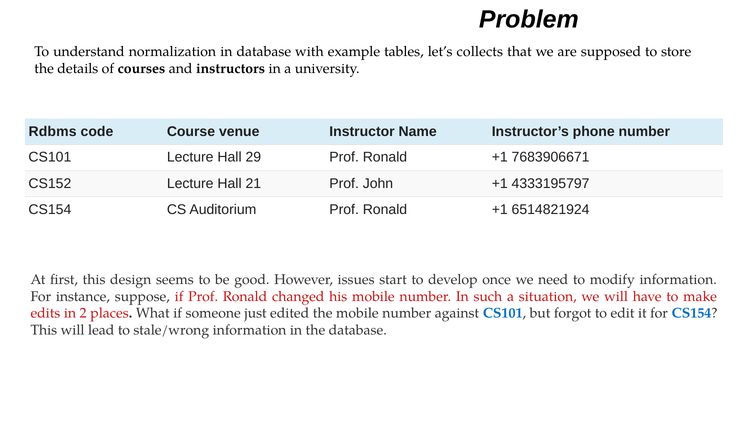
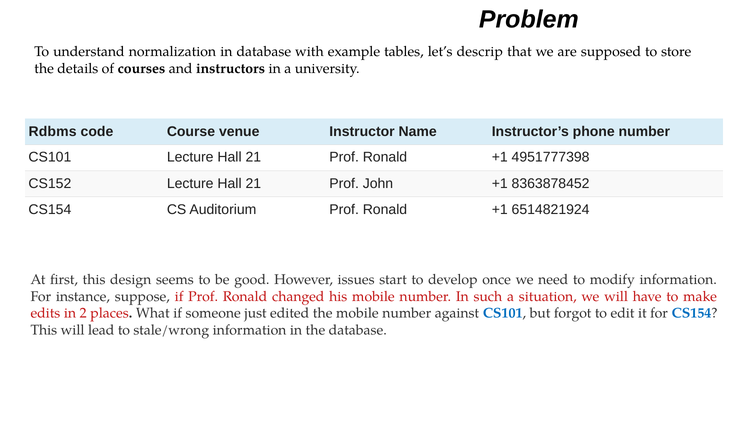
collects: collects -> descrip
CS101 Lecture Hall 29: 29 -> 21
7683906671: 7683906671 -> 4951777398
4333195797: 4333195797 -> 8363878452
